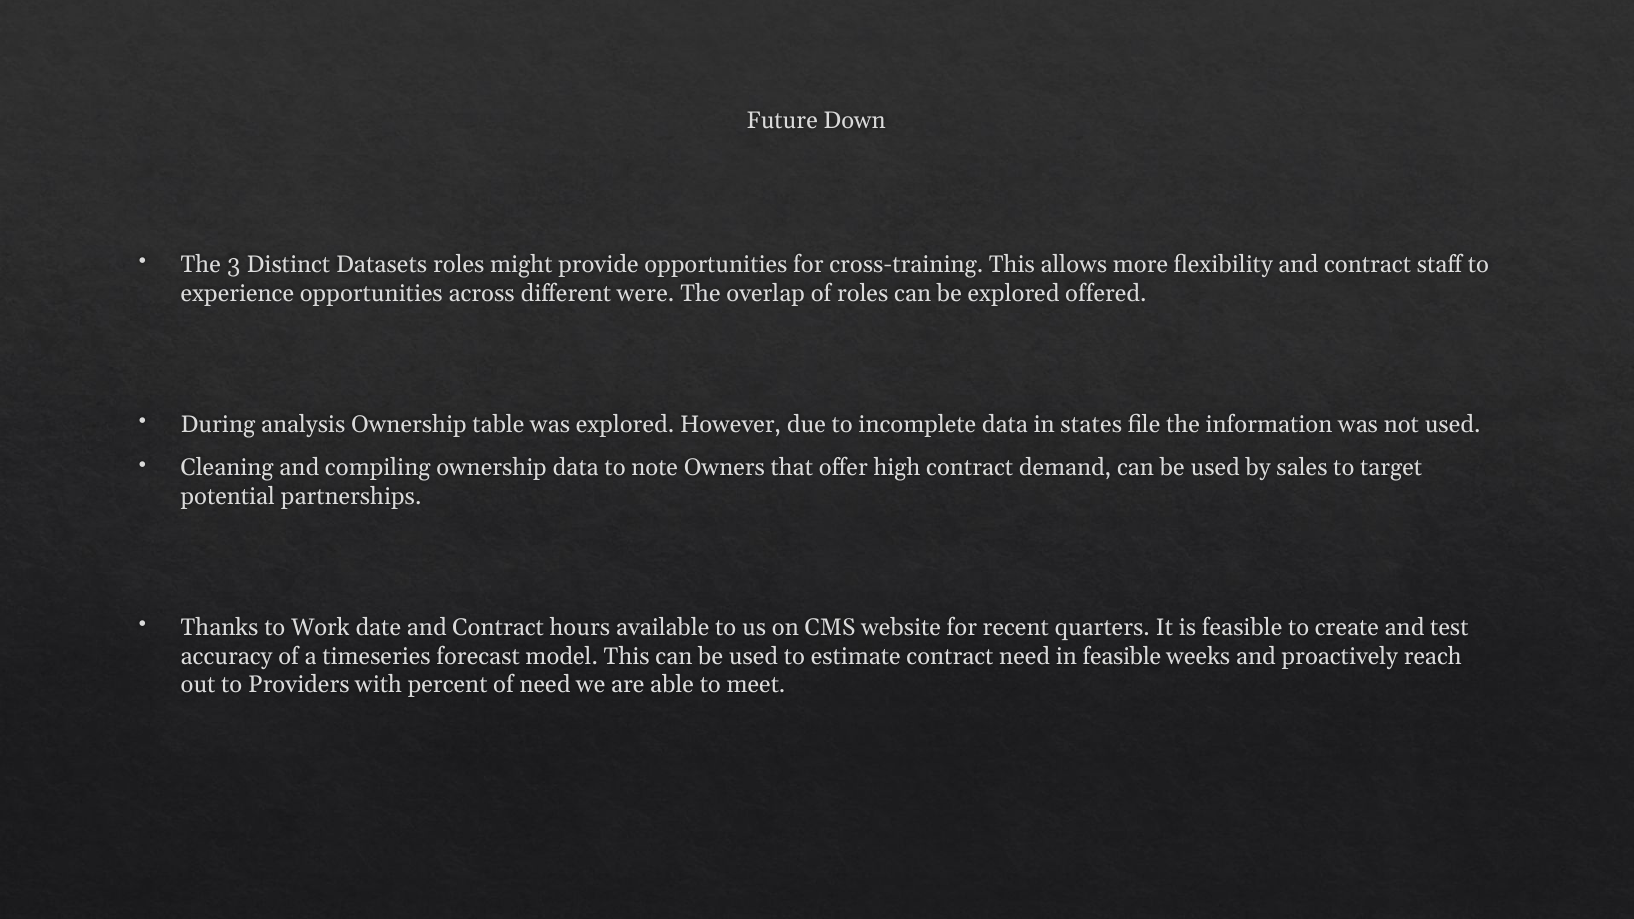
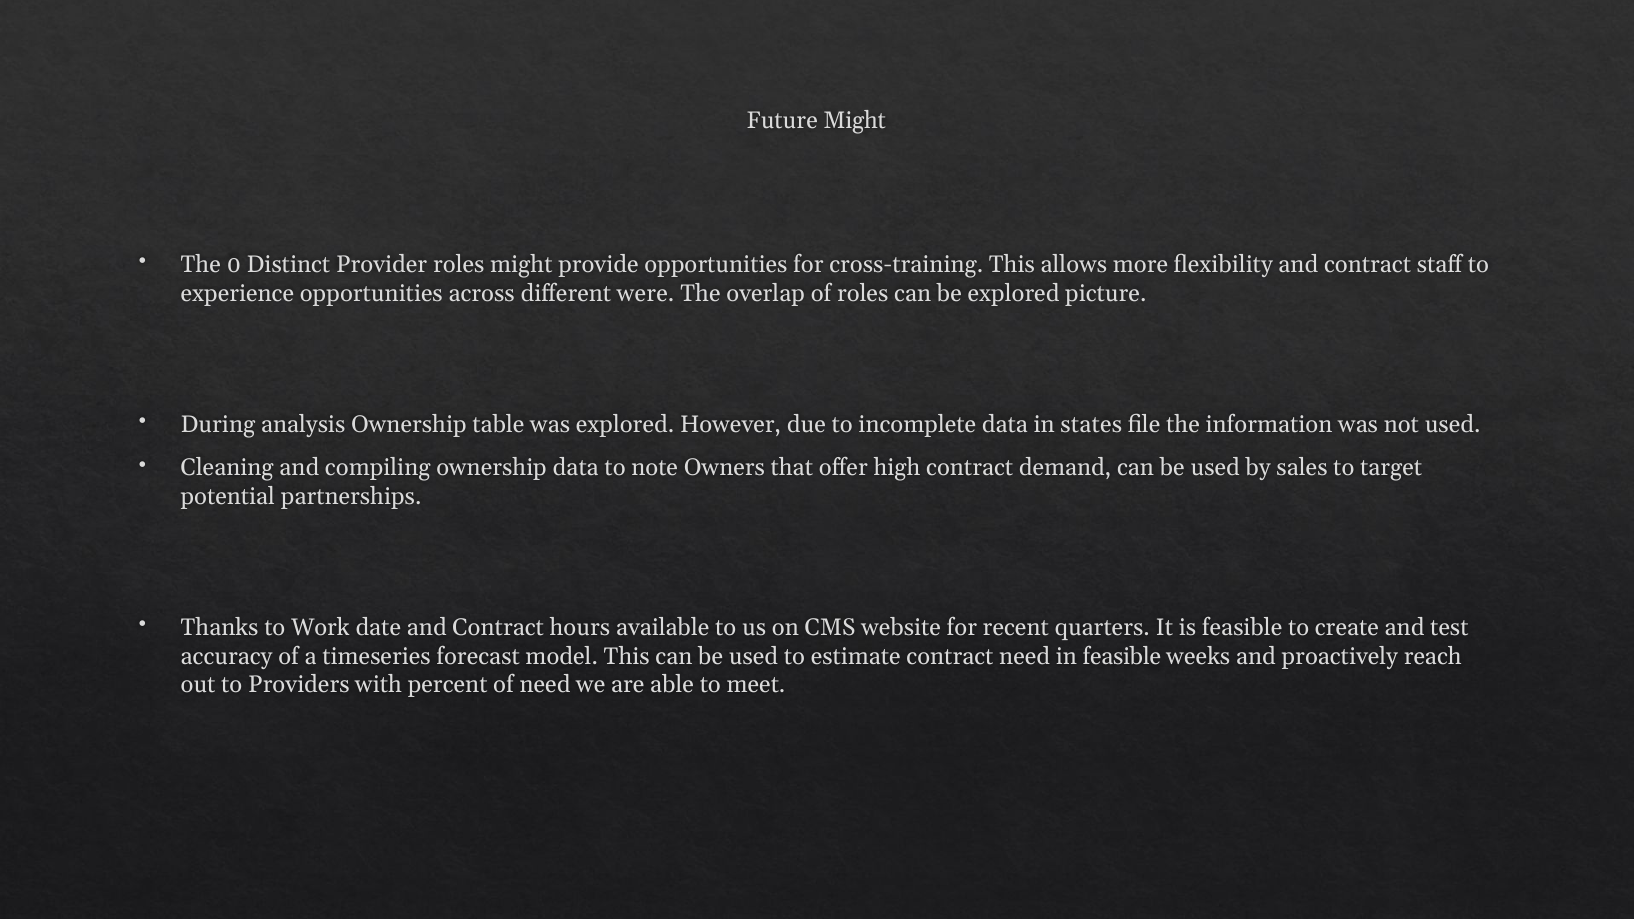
Future Down: Down -> Might
3: 3 -> 0
Datasets: Datasets -> Provider
offered: offered -> picture
